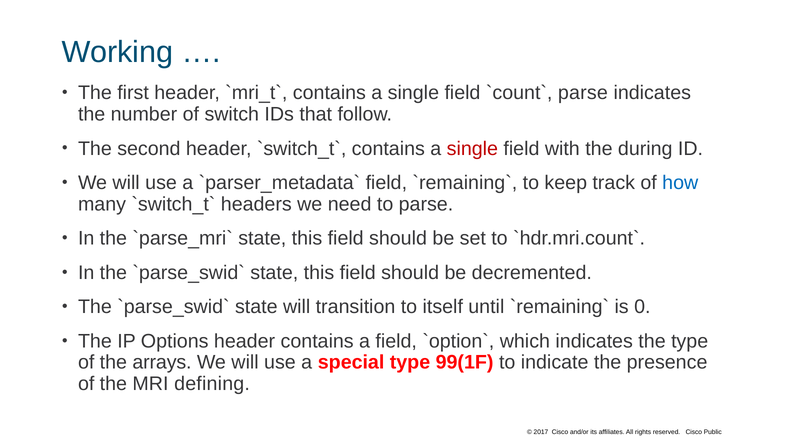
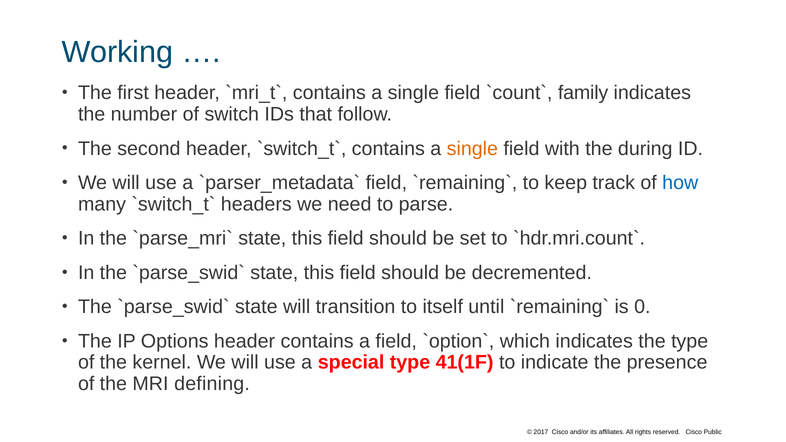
parse at (583, 93): parse -> family
single at (472, 149) colour: red -> orange
arrays: arrays -> kernel
99(1F: 99(1F -> 41(1F
